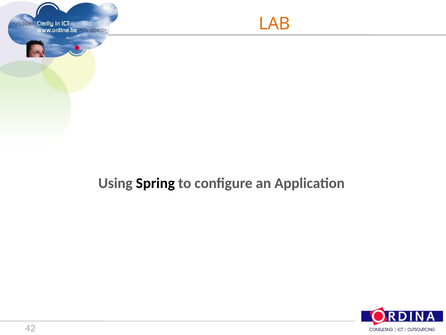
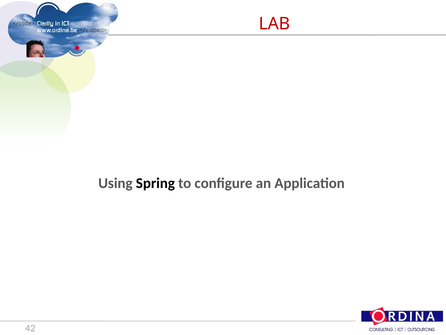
LAB colour: orange -> red
